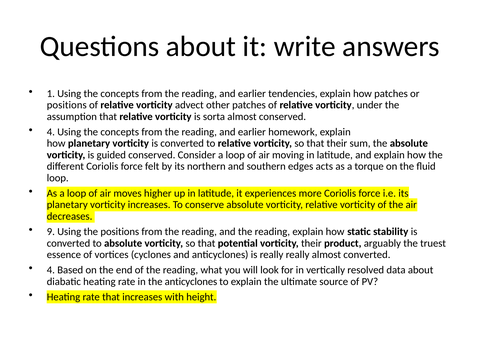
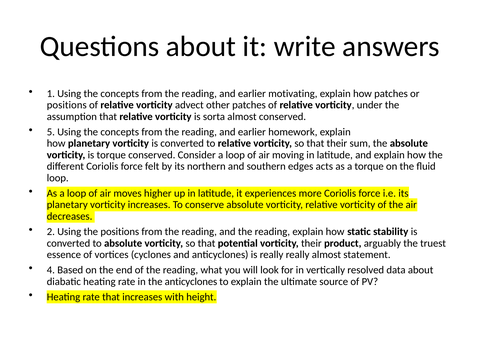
tendencies: tendencies -> motivating
4 at (51, 132): 4 -> 5
is guided: guided -> torque
9: 9 -> 2
almost converted: converted -> statement
